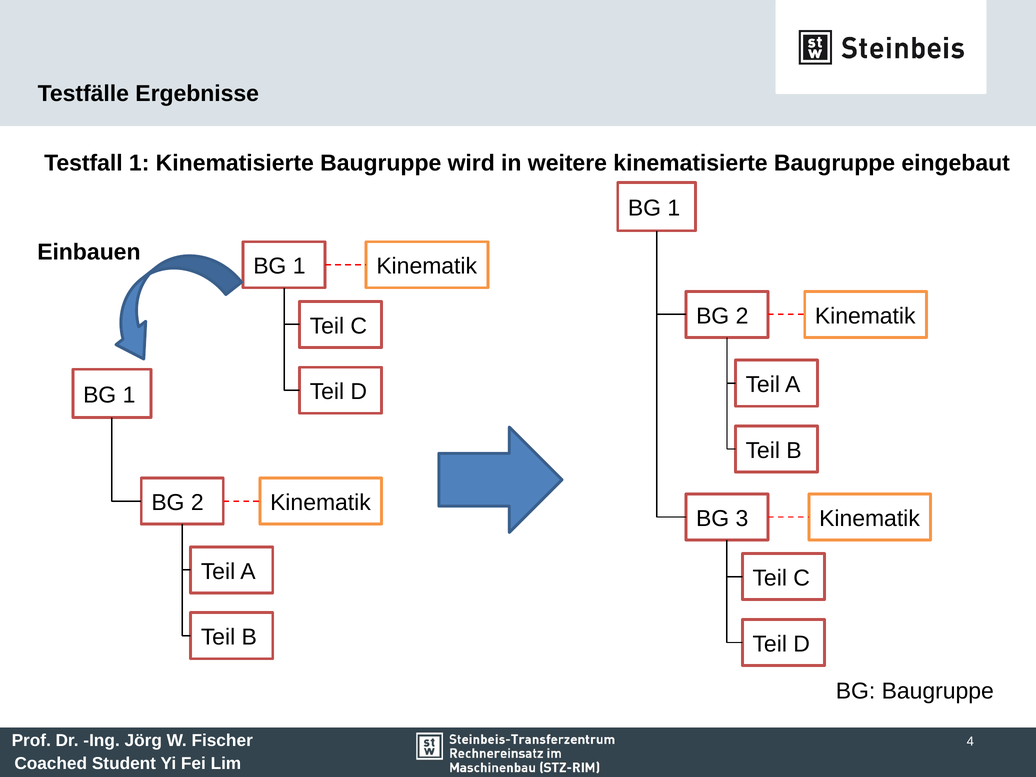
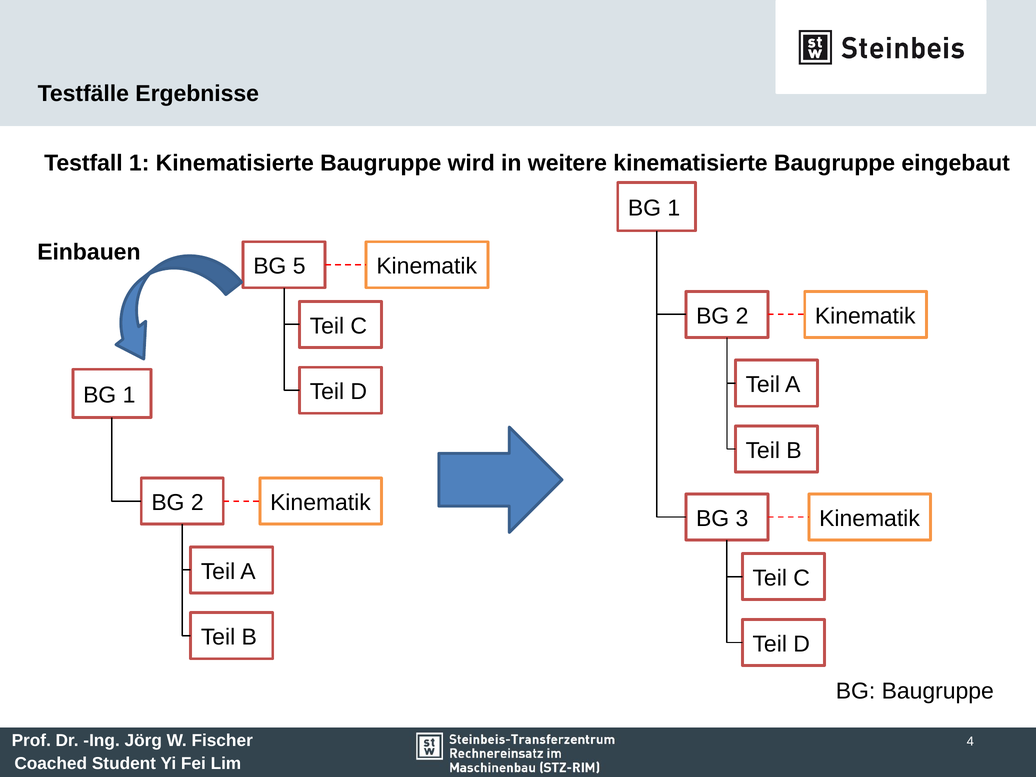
1 at (299, 266): 1 -> 5
